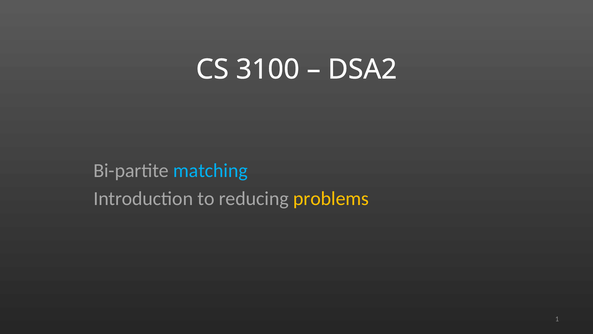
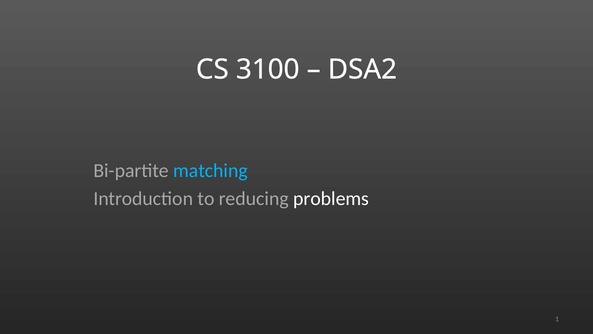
problems colour: yellow -> white
